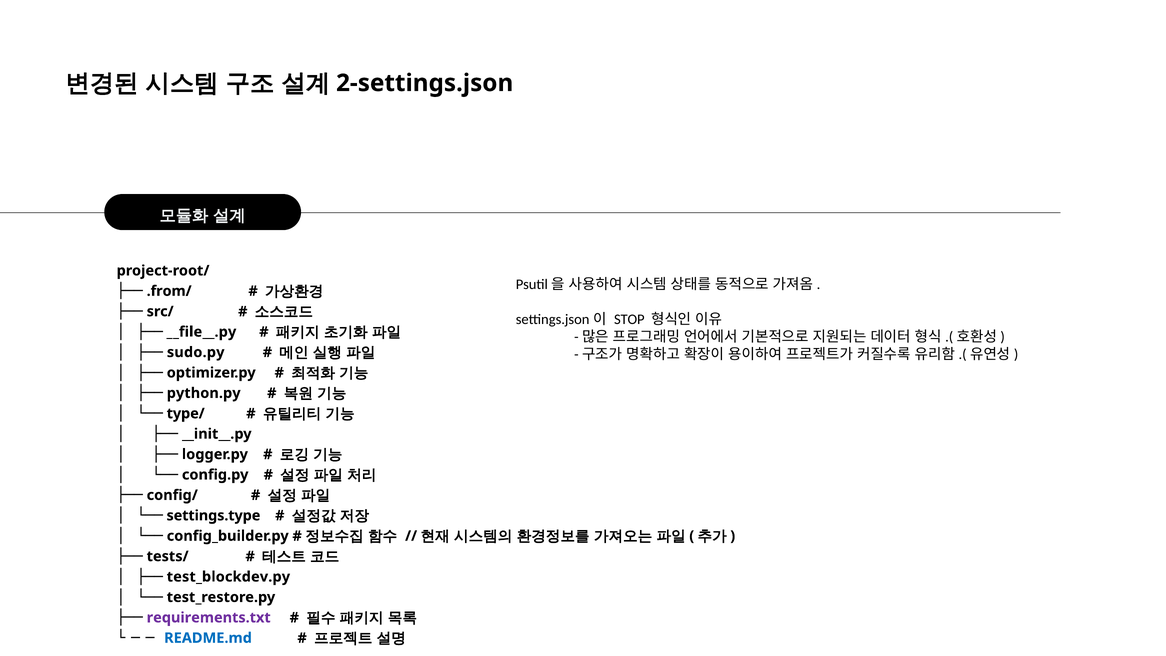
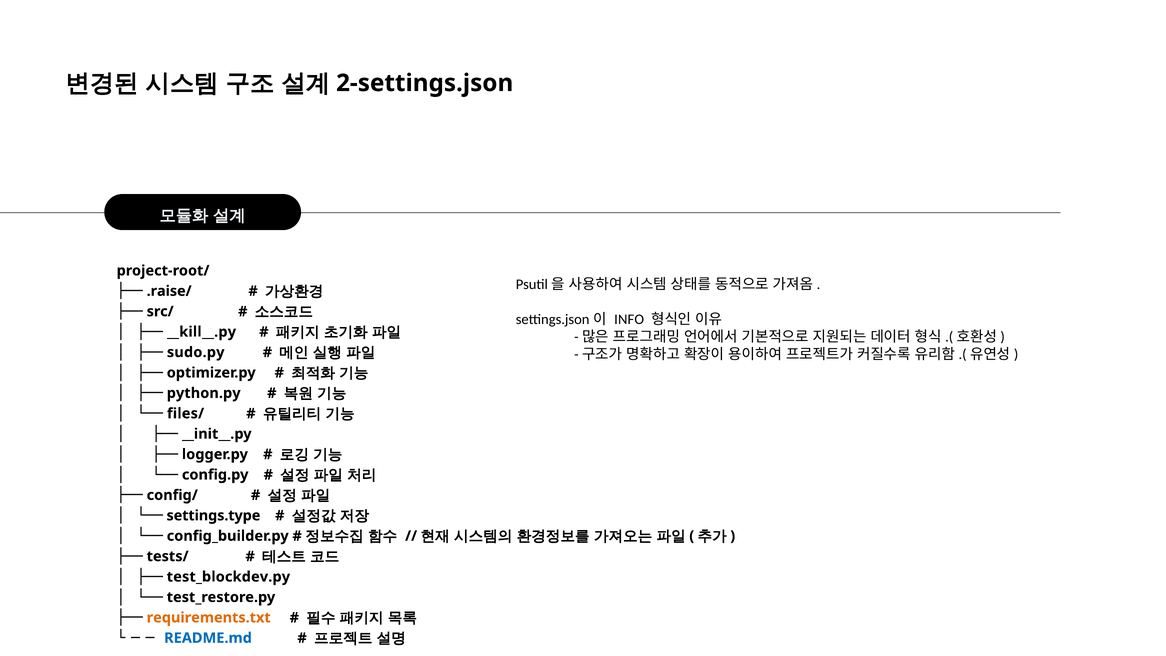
.from/: .from/ -> .raise/
STOP: STOP -> INFO
__file__.py: __file__.py -> __kill__.py
type/: type/ -> files/
requirements.txt colour: purple -> orange
